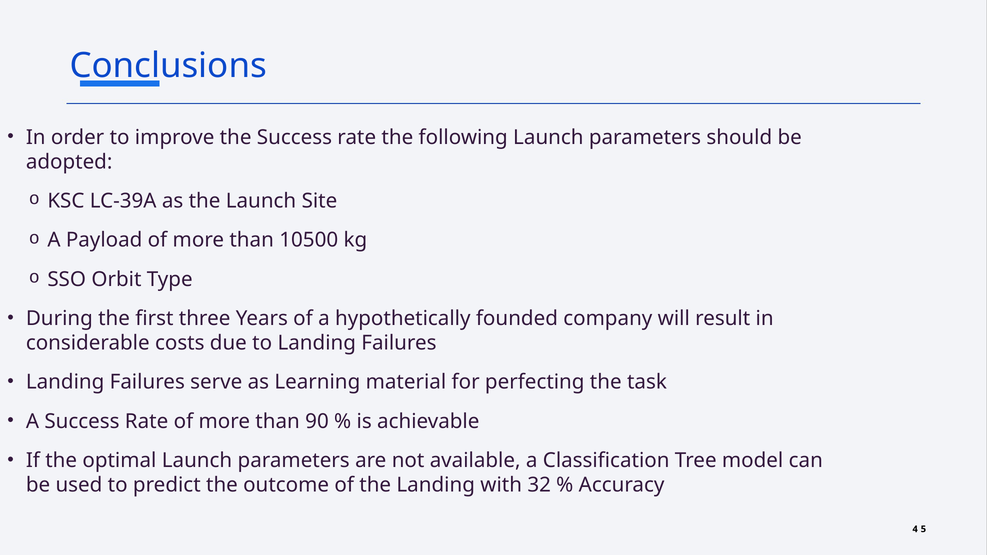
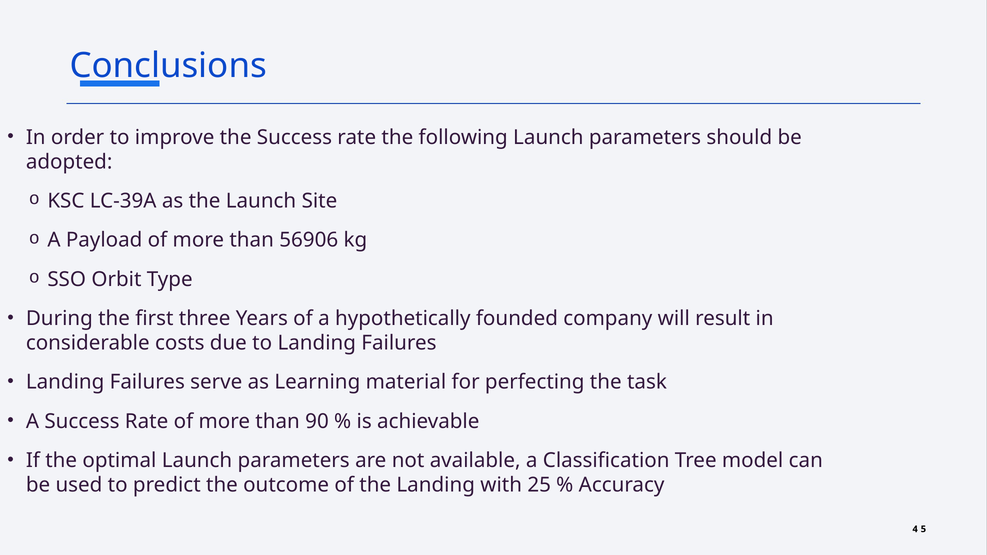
10500: 10500 -> 56906
32: 32 -> 25
